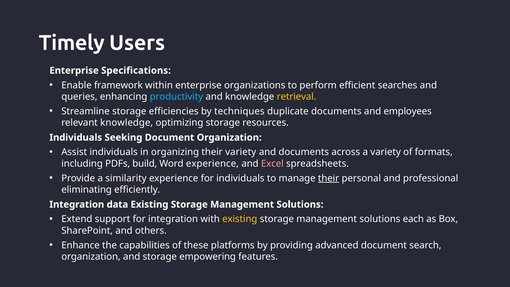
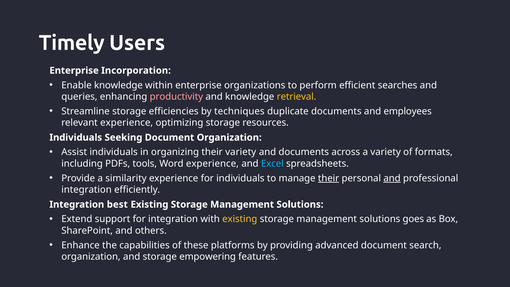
Specifications: Specifications -> Incorporation
Enable framework: framework -> knowledge
productivity colour: light blue -> pink
relevant knowledge: knowledge -> experience
build: build -> tools
Excel colour: pink -> light blue
and at (392, 178) underline: none -> present
eliminating at (87, 190): eliminating -> integration
data: data -> best
each: each -> goes
